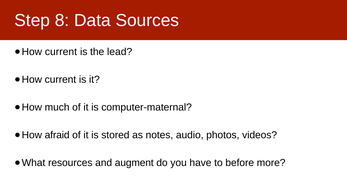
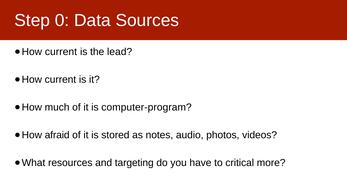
8: 8 -> 0
computer-maternal: computer-maternal -> computer-program
augment: augment -> targeting
before: before -> critical
